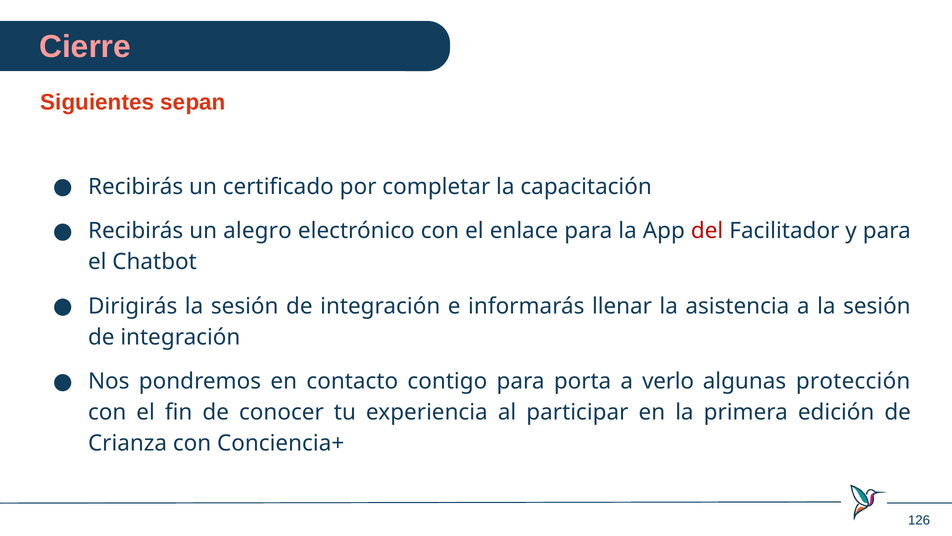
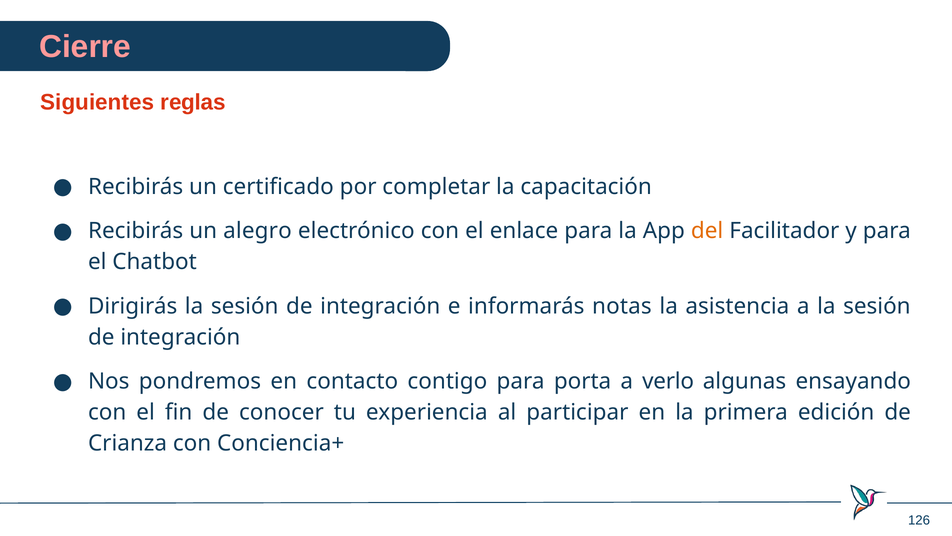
sepan: sepan -> reglas
del colour: red -> orange
llenar: llenar -> notas
protección: protección -> ensayando
